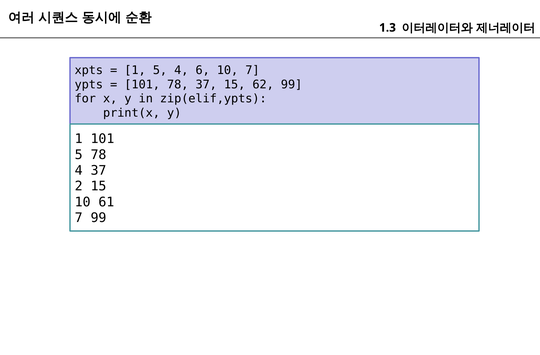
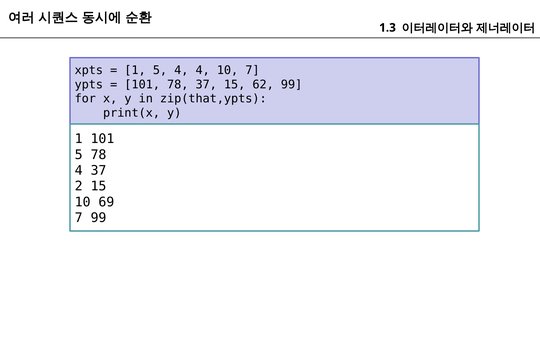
4 6: 6 -> 4
zip(elif,ypts: zip(elif,ypts -> zip(that,ypts
61: 61 -> 69
